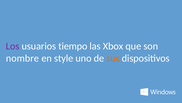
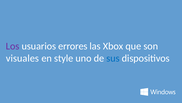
tiempo: tiempo -> errores
nombre: nombre -> visuales
sus colour: orange -> blue
